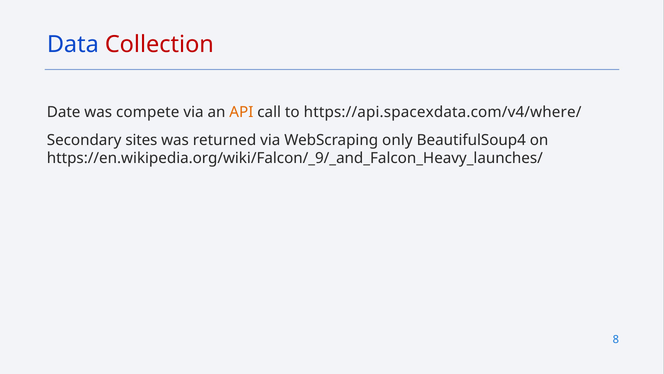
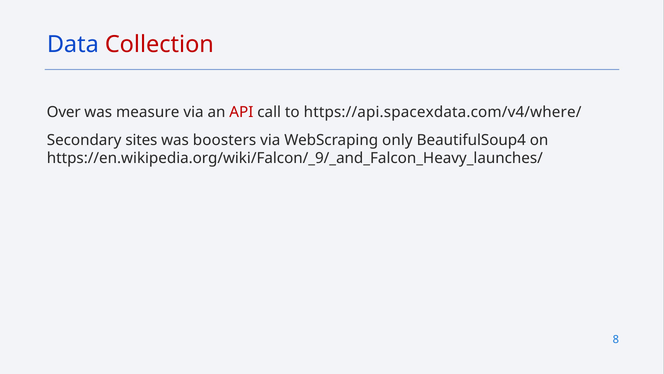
Date: Date -> Over
compete: compete -> measure
API colour: orange -> red
returned: returned -> boosters
